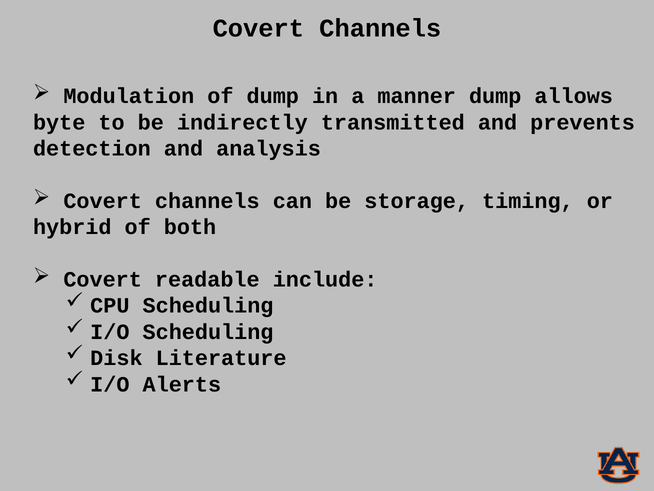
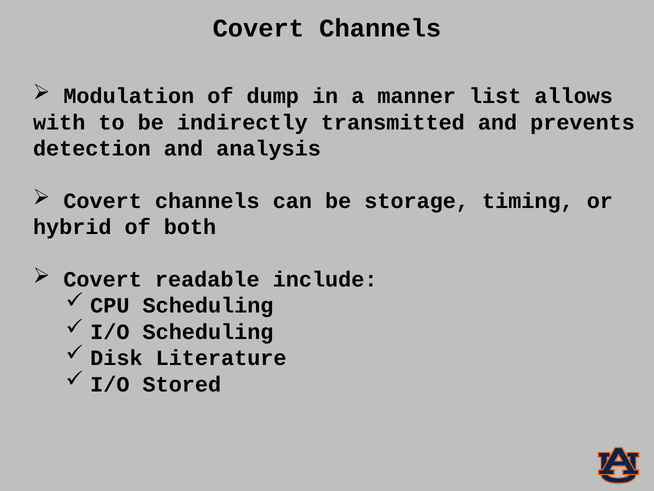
manner dump: dump -> list
byte: byte -> with
Alerts: Alerts -> Stored
